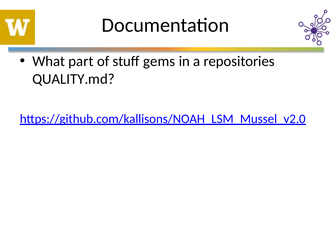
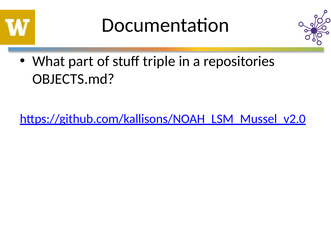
gems: gems -> triple
QUALITY.md: QUALITY.md -> OBJECTS.md
